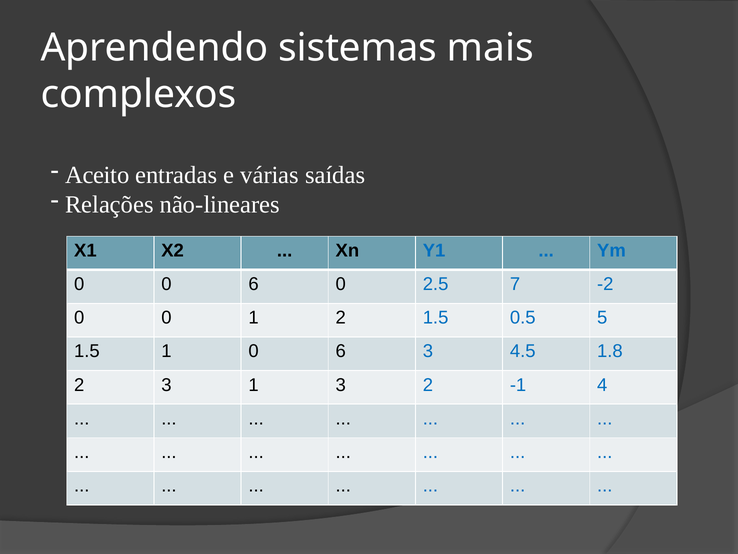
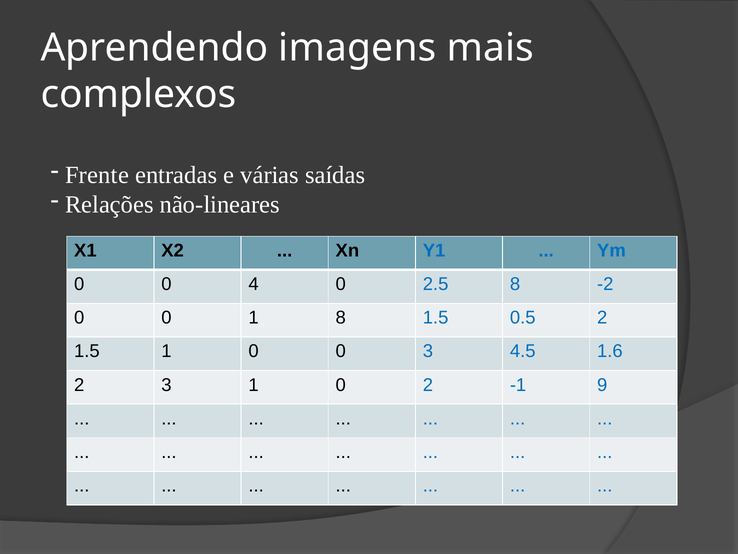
sistemas: sistemas -> imagens
Aceito: Aceito -> Frente
0 0 6: 6 -> 4
2.5 7: 7 -> 8
1 2: 2 -> 8
0.5 5: 5 -> 2
1 0 6: 6 -> 0
1.8: 1.8 -> 1.6
3 1 3: 3 -> 0
4: 4 -> 9
